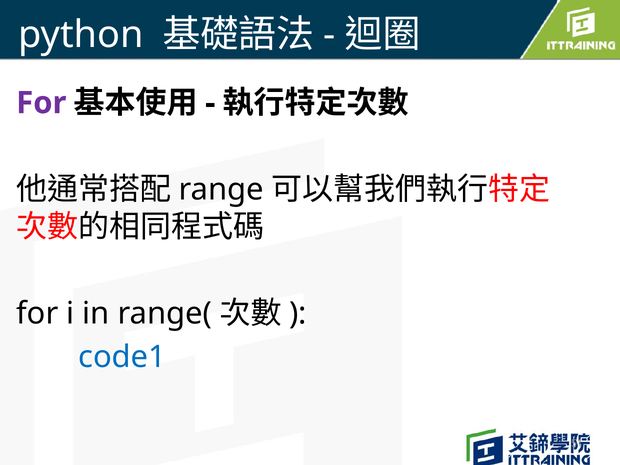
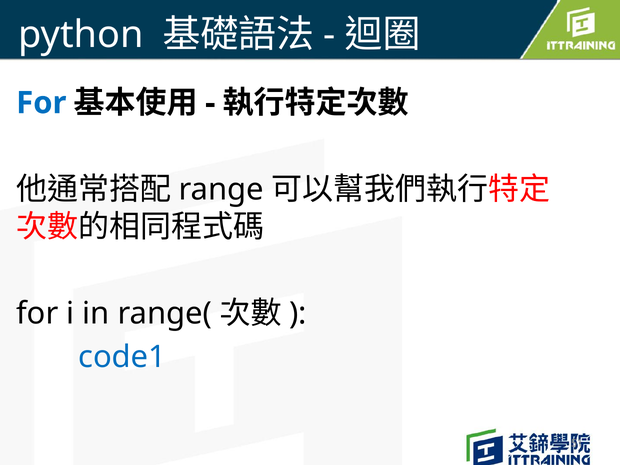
For at (41, 103) colour: purple -> blue
